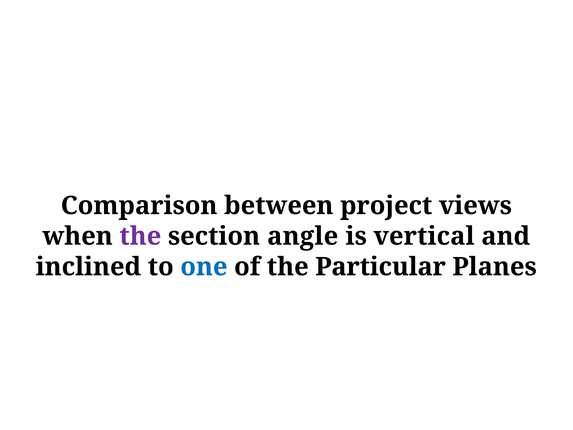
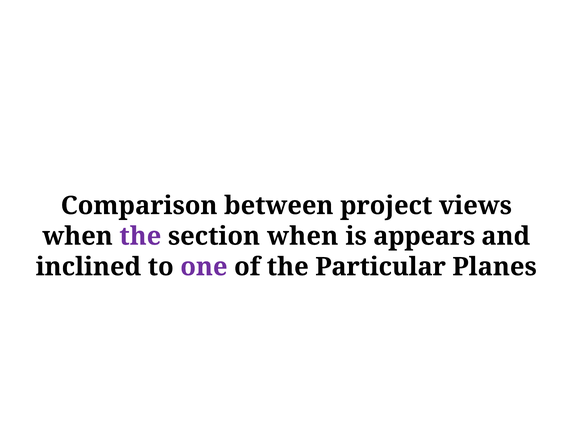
section angle: angle -> when
vertical: vertical -> appears
one colour: blue -> purple
